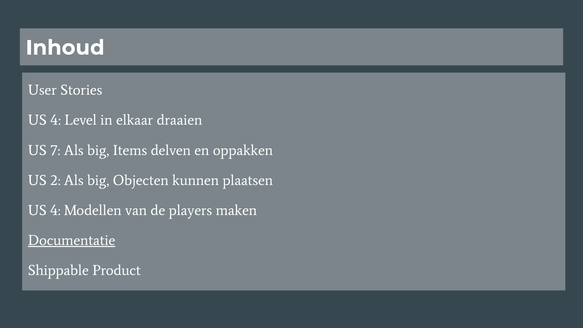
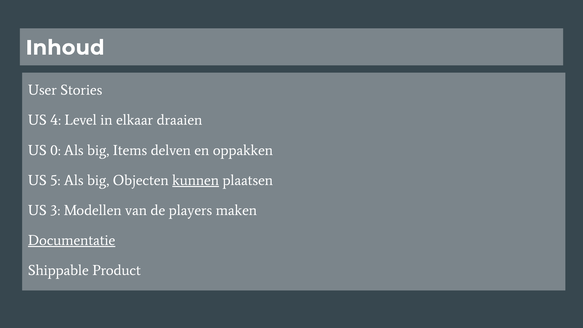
7: 7 -> 0
2: 2 -> 5
kunnen underline: none -> present
4 at (55, 210): 4 -> 3
